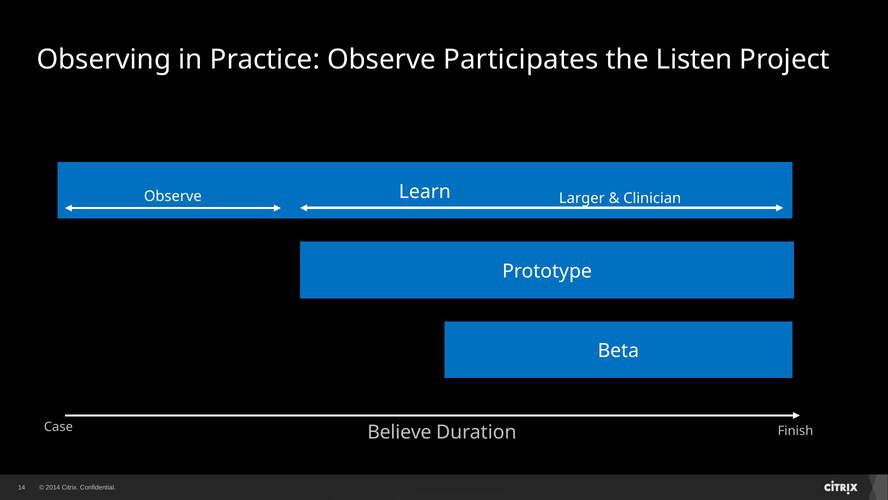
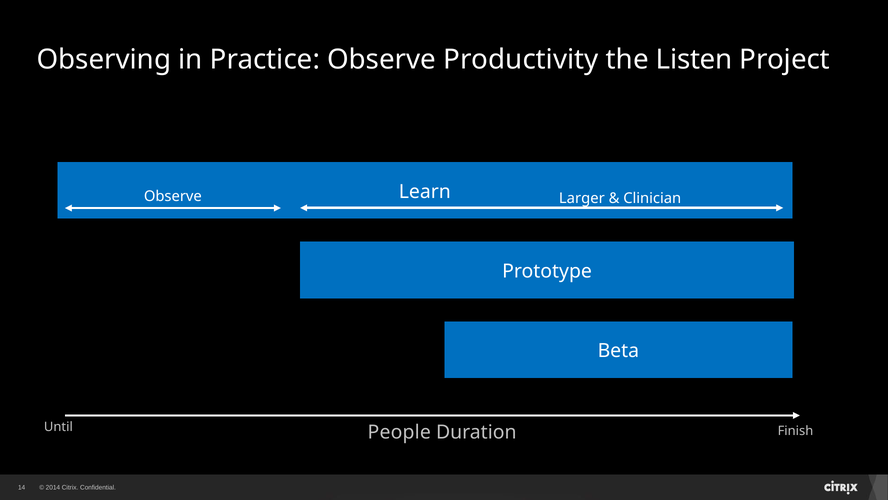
Participates: Participates -> Productivity
Case: Case -> Until
Believe: Believe -> People
